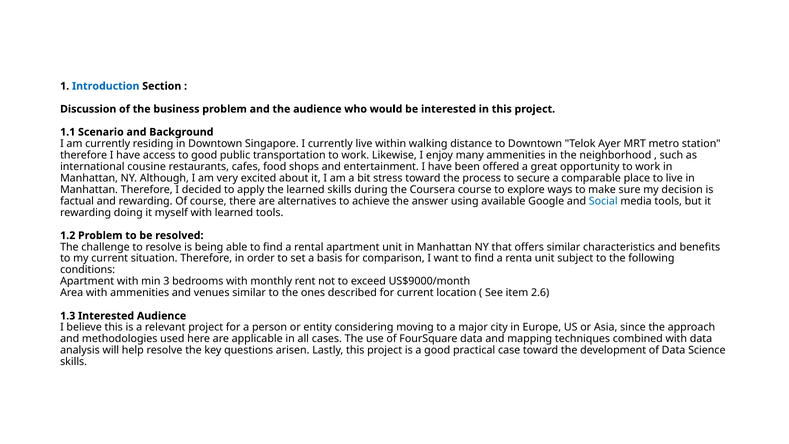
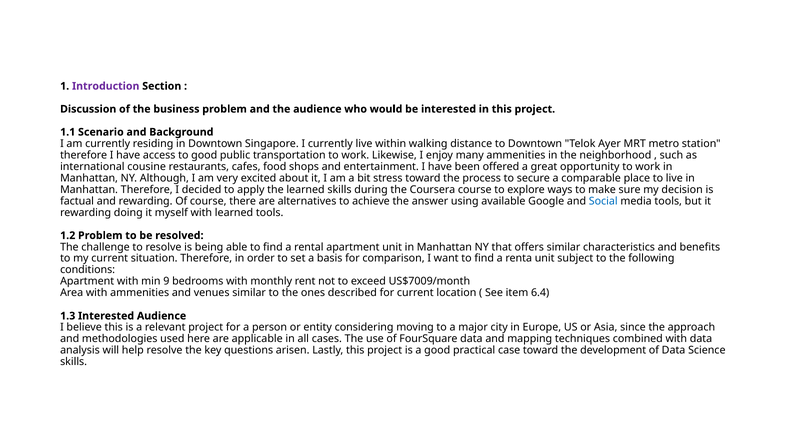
Introduction colour: blue -> purple
3: 3 -> 9
US$9000/month: US$9000/month -> US$7009/month
2.6: 2.6 -> 6.4
